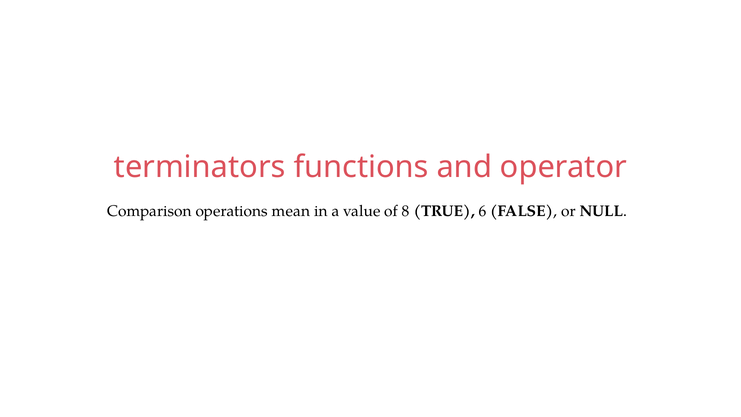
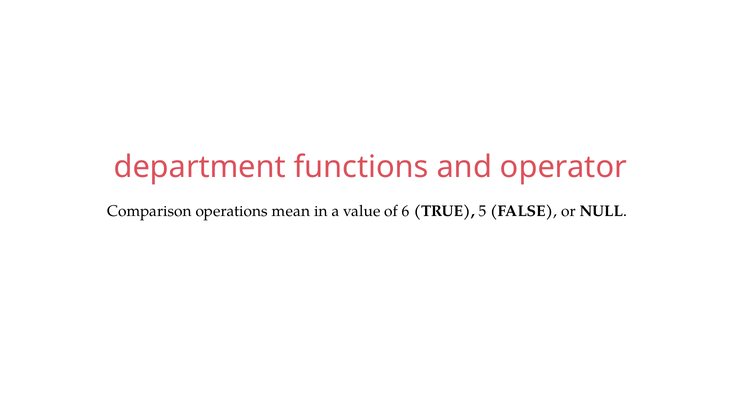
terminators: terminators -> department
8: 8 -> 6
6: 6 -> 5
